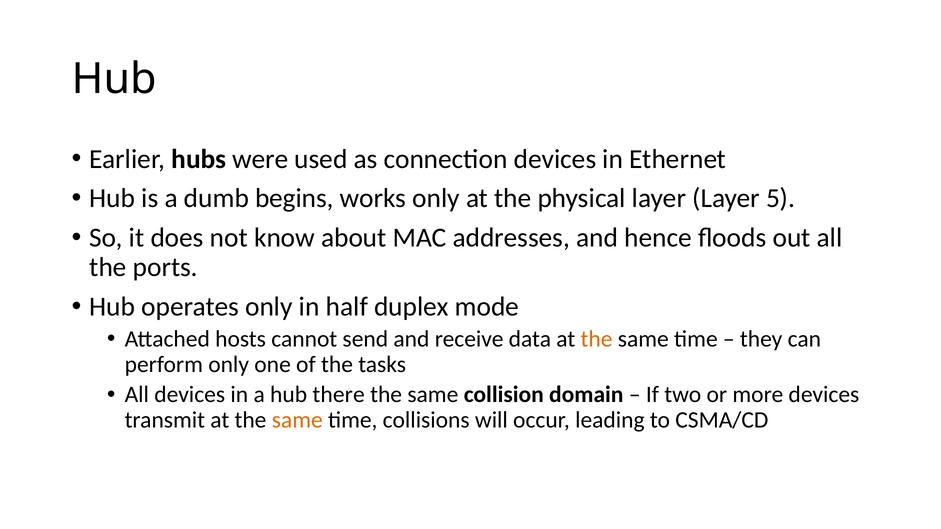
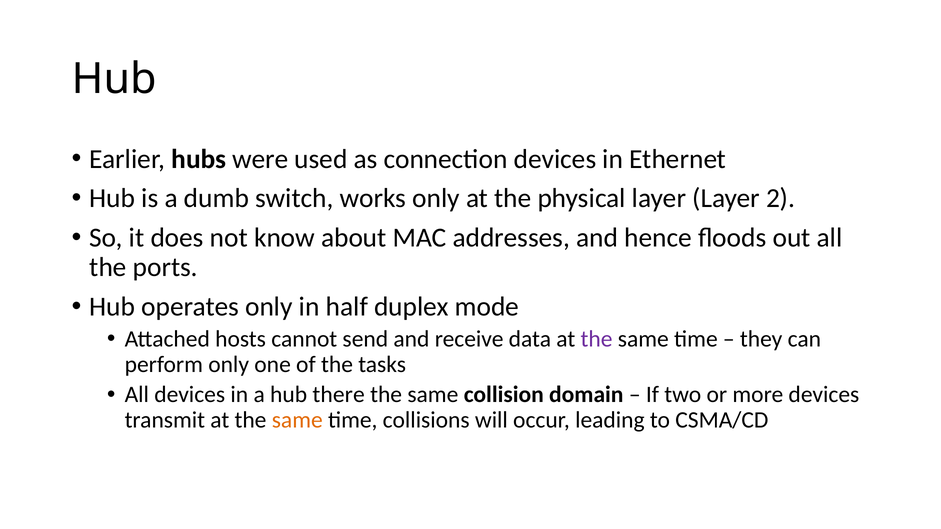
begins: begins -> switch
5: 5 -> 2
the at (597, 339) colour: orange -> purple
